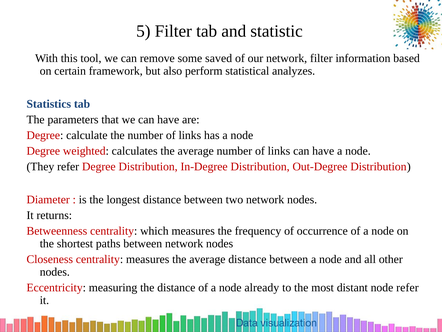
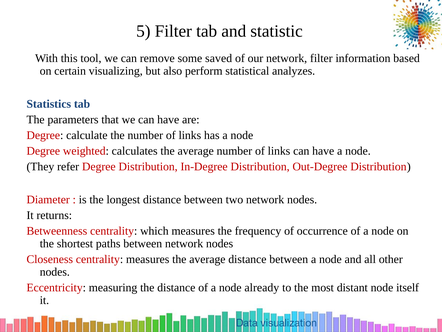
framework: framework -> visualizing
node refer: refer -> itself
